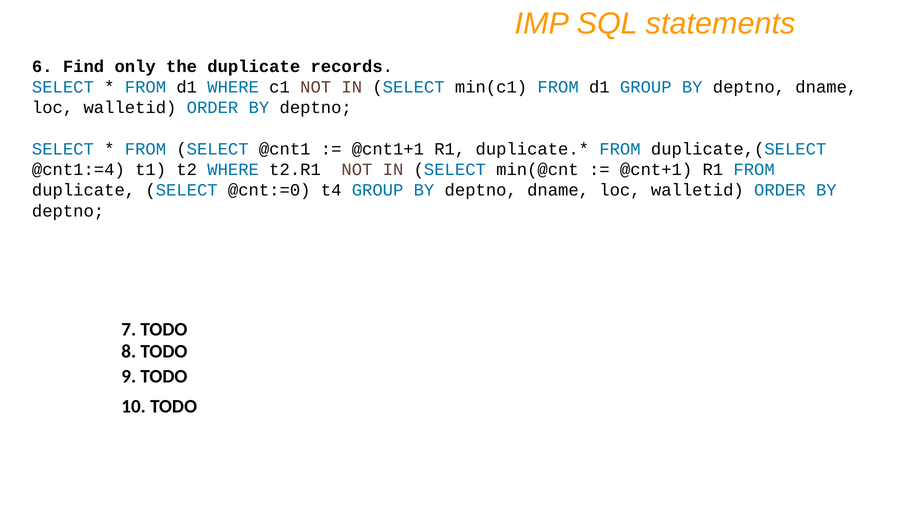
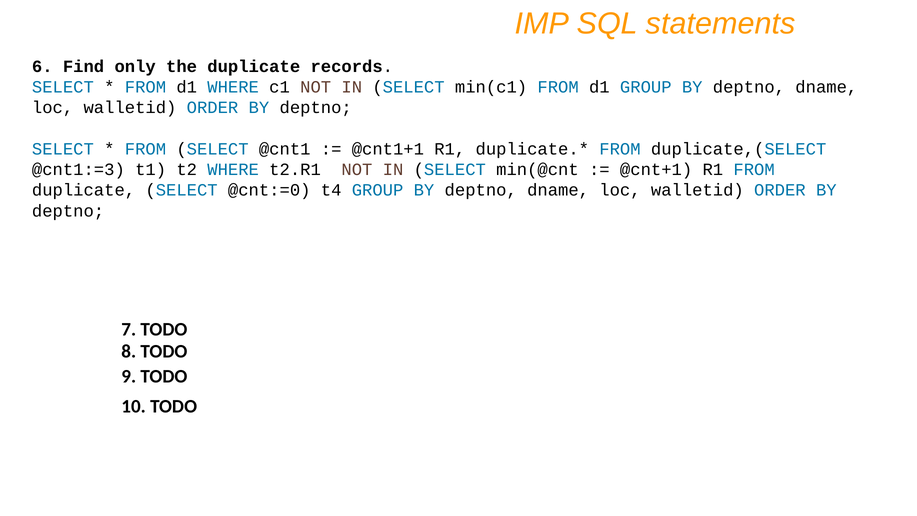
@cnt1:=4: @cnt1:=4 -> @cnt1:=3
